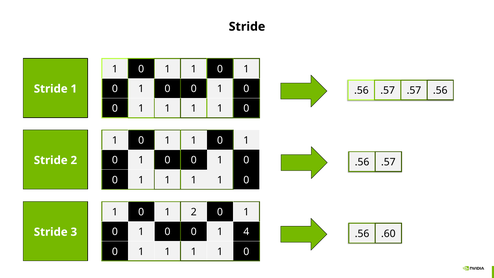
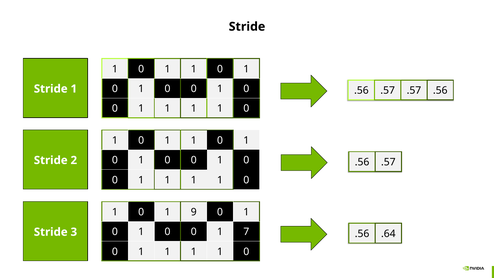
1 2: 2 -> 9
4: 4 -> 7
.60: .60 -> .64
